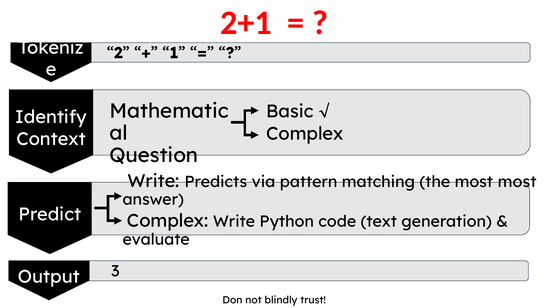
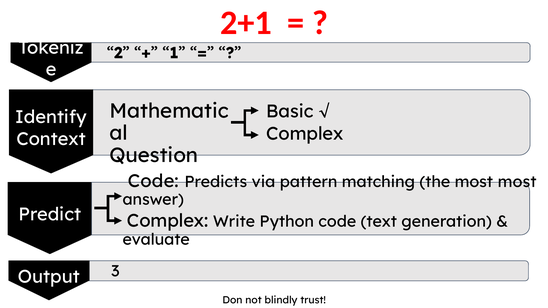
Write at (153, 181): Write -> Code
